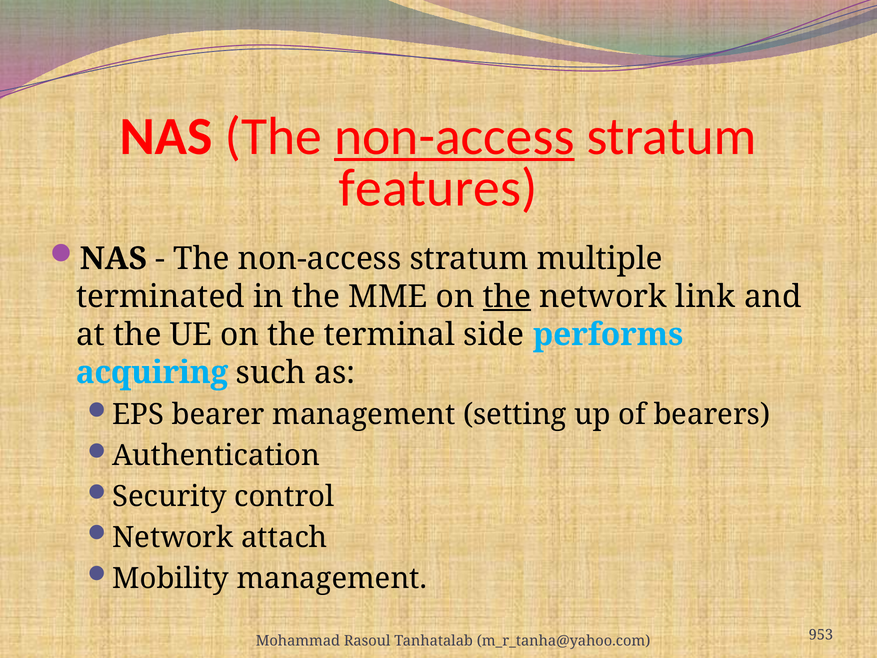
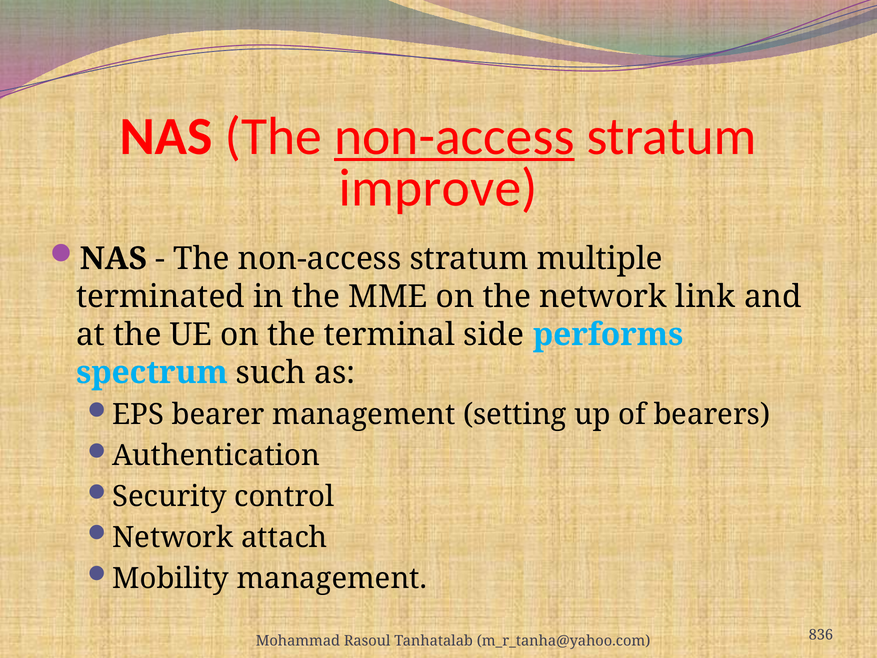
features: features -> improve
the at (507, 296) underline: present -> none
acquiring: acquiring -> spectrum
953: 953 -> 836
